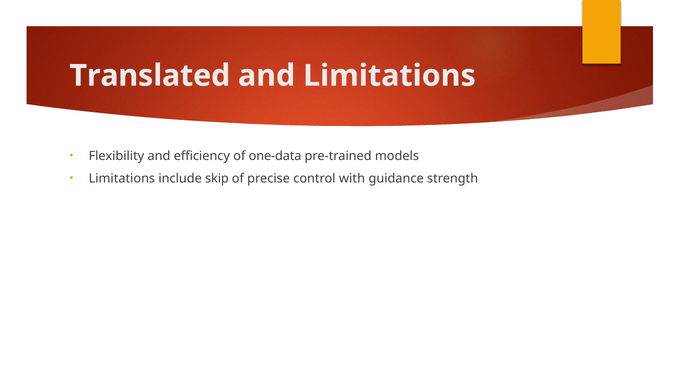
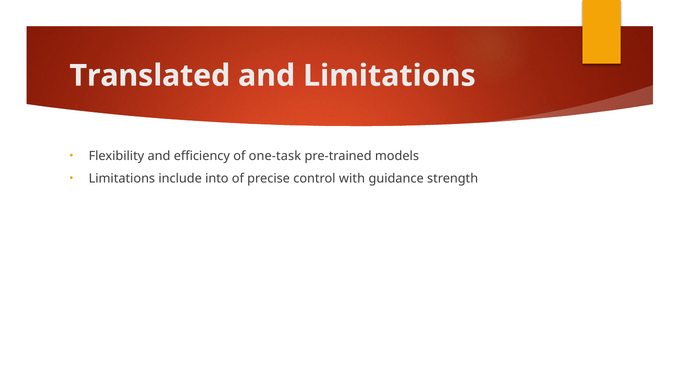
one-data: one-data -> one-task
skip: skip -> into
